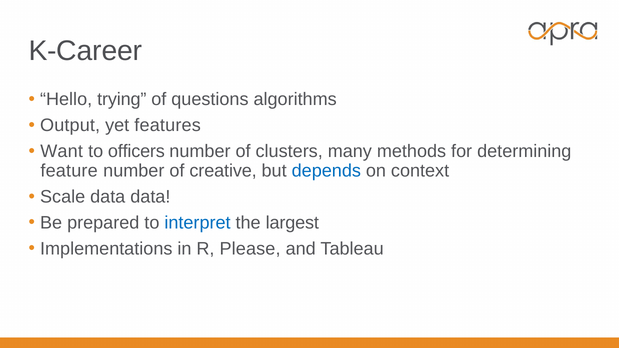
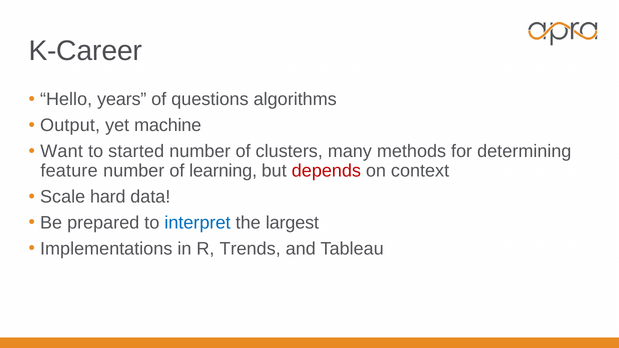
trying: trying -> years
features: features -> machine
officers: officers -> started
creative: creative -> learning
depends colour: blue -> red
Scale data: data -> hard
Please: Please -> Trends
